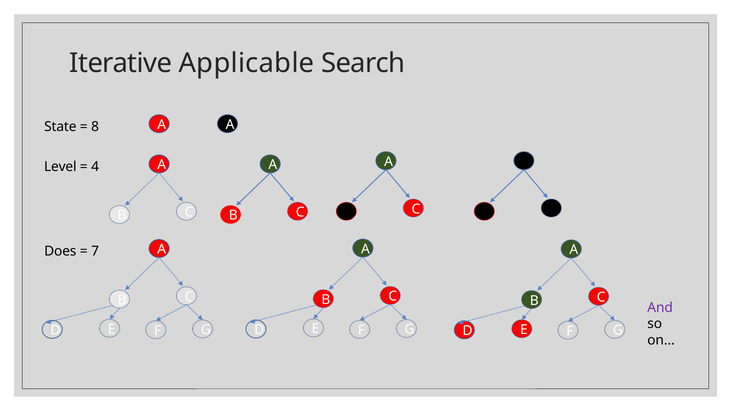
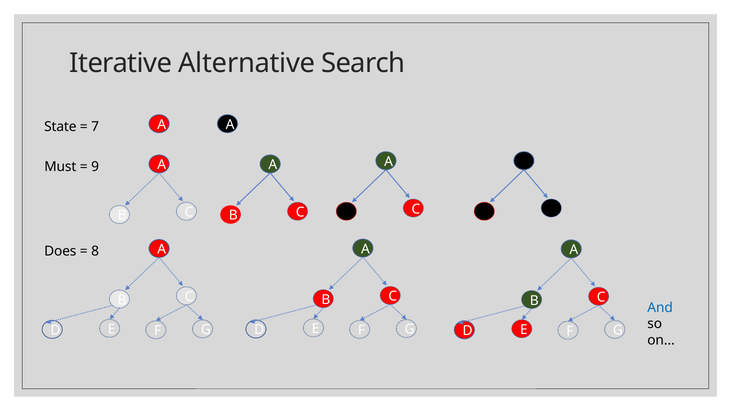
Applicable: Applicable -> Alternative
8: 8 -> 7
Level: Level -> Must
4: 4 -> 9
7: 7 -> 8
And colour: purple -> blue
